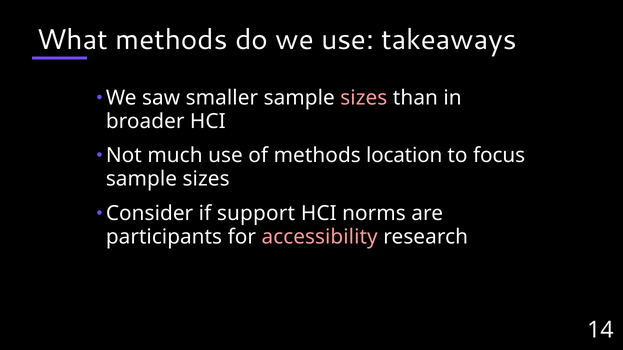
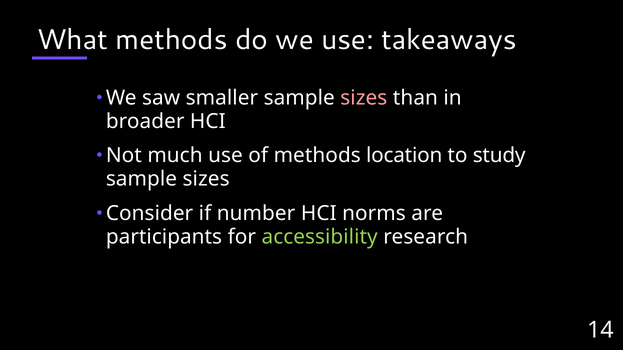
focus: focus -> study
support: support -> number
accessibility colour: pink -> light green
